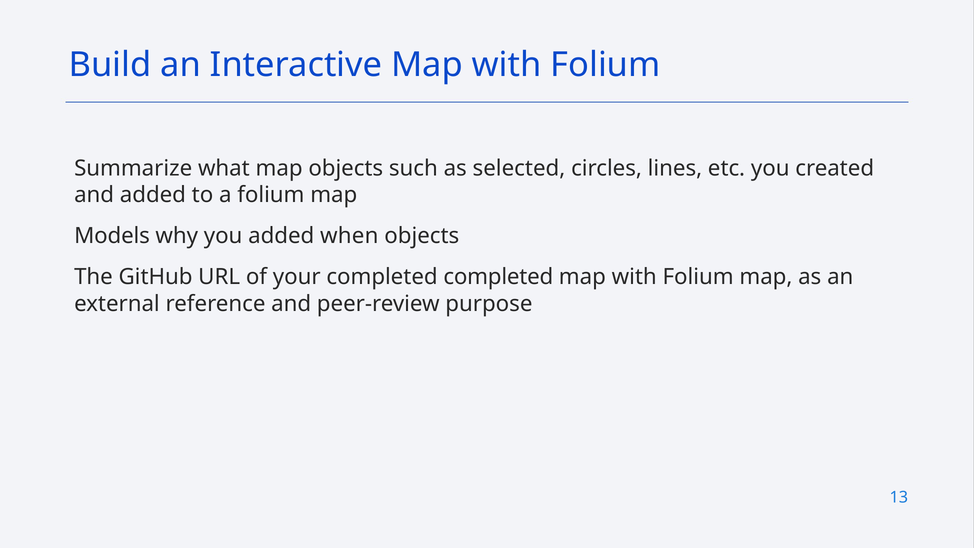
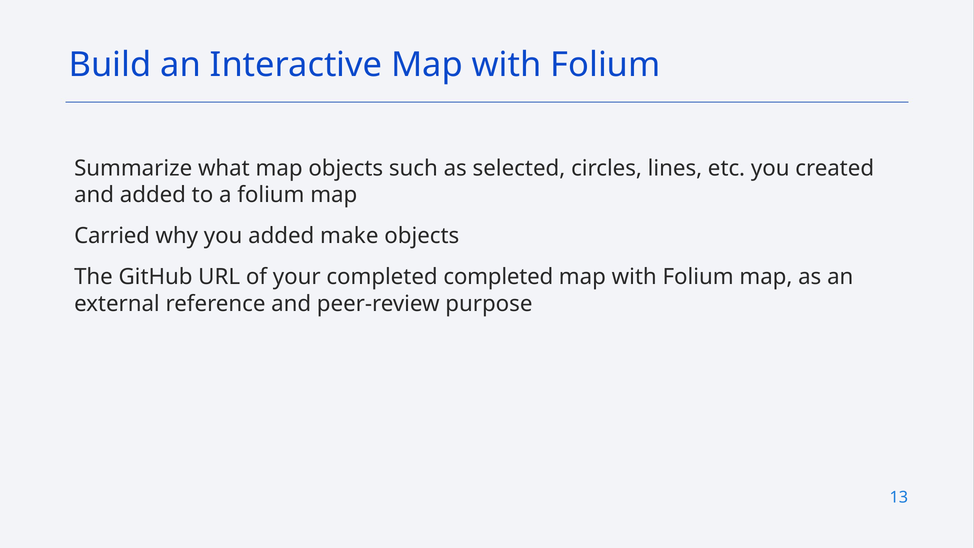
Models: Models -> Carried
when: when -> make
